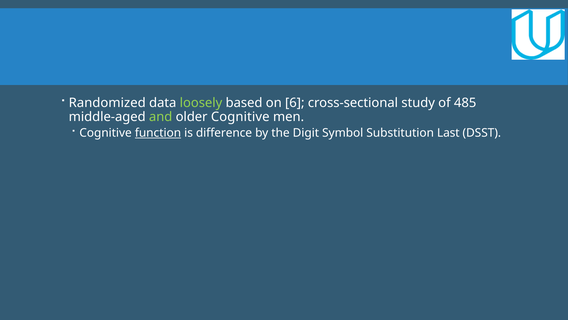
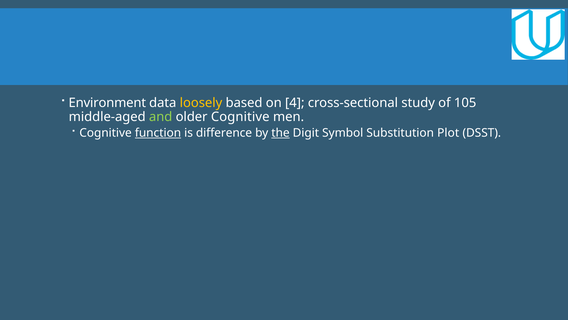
Randomized: Randomized -> Environment
loosely colour: light green -> yellow
6: 6 -> 4
485: 485 -> 105
the underline: none -> present
Last: Last -> Plot
